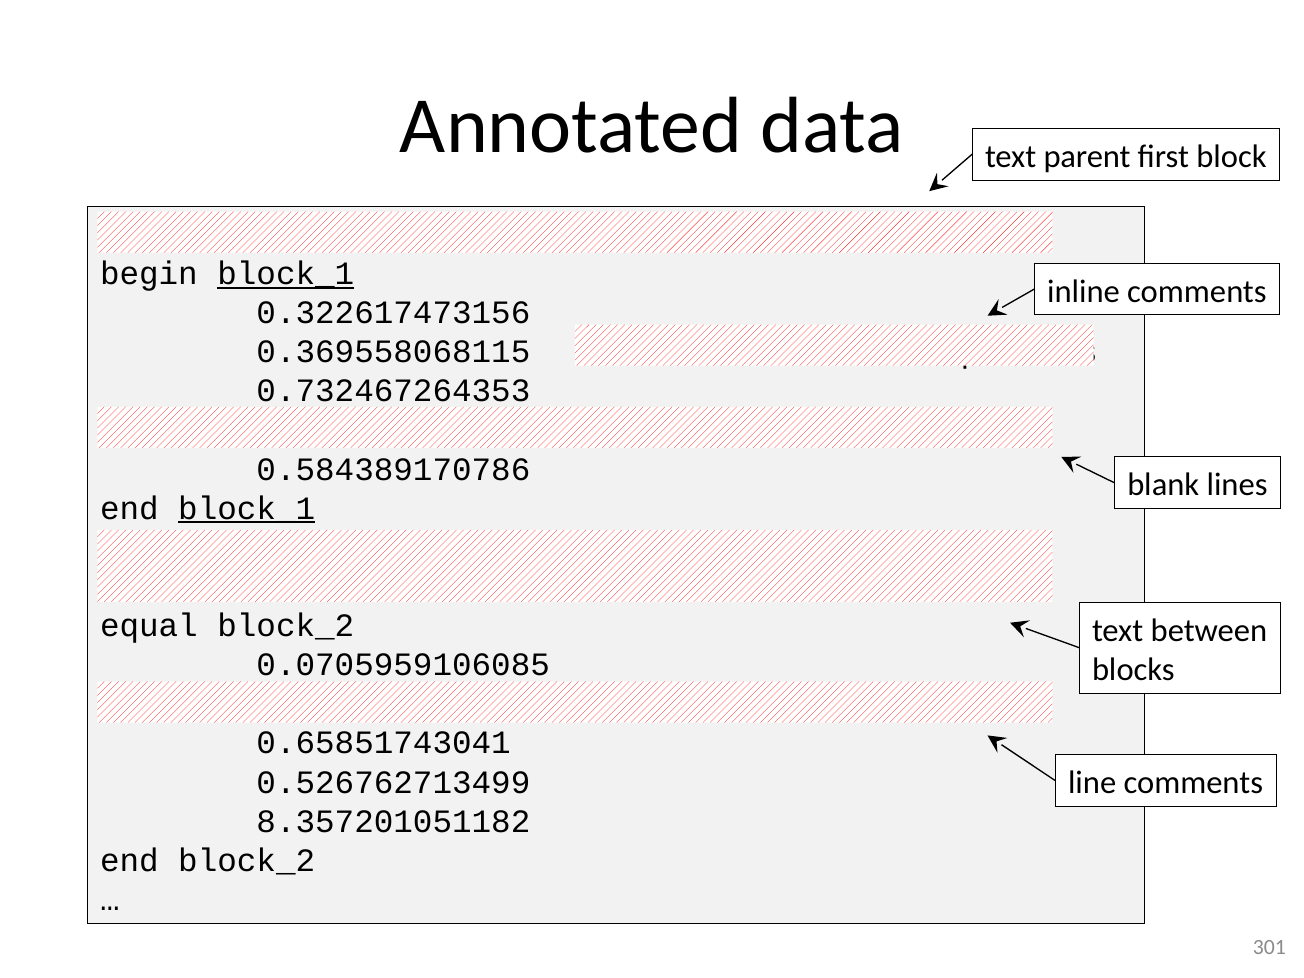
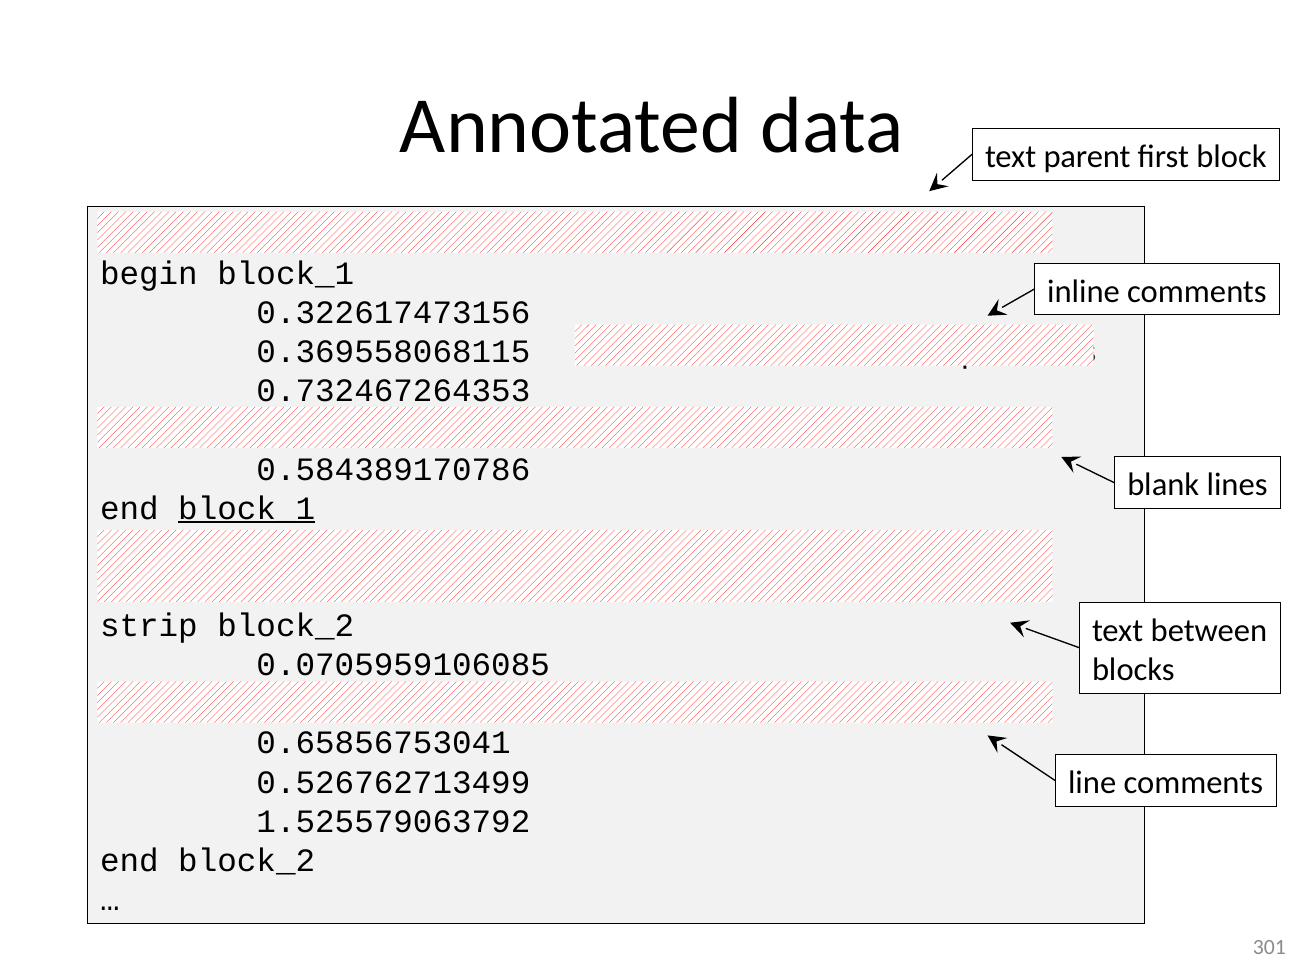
block_1 at (286, 274) underline: present -> none
equal: equal -> strip
0.65851743041: 0.65851743041 -> 0.65856753041
8.357201051182: 8.357201051182 -> 1.525579063792
